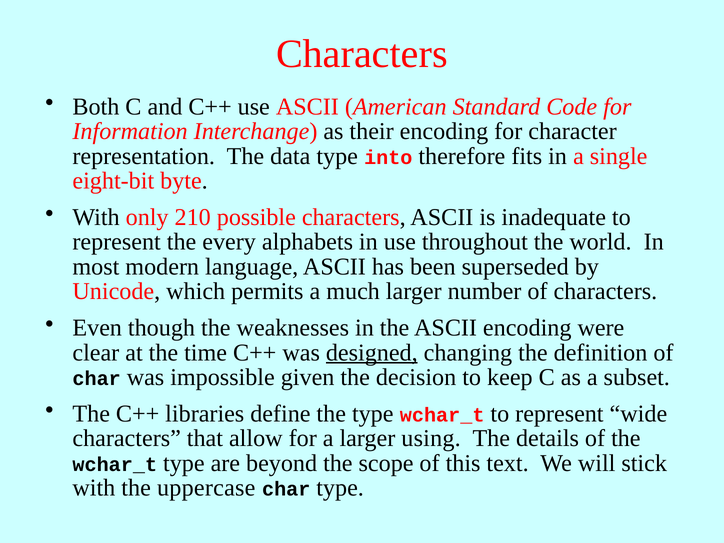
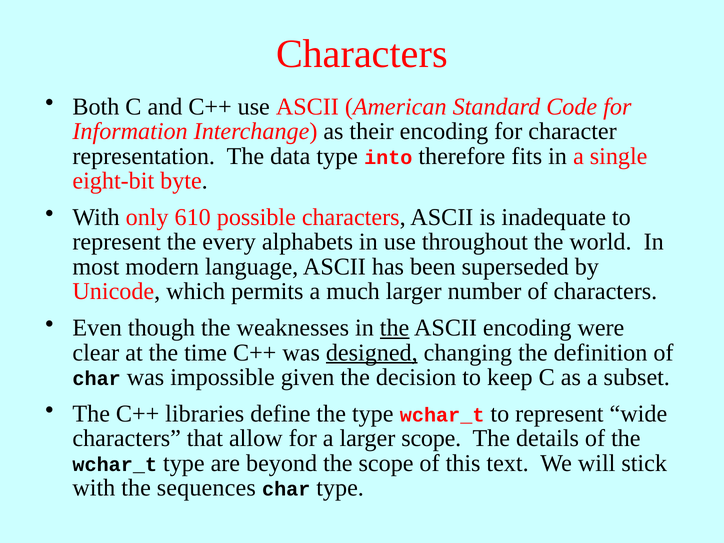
210: 210 -> 610
the at (395, 328) underline: none -> present
larger using: using -> scope
uppercase: uppercase -> sequences
